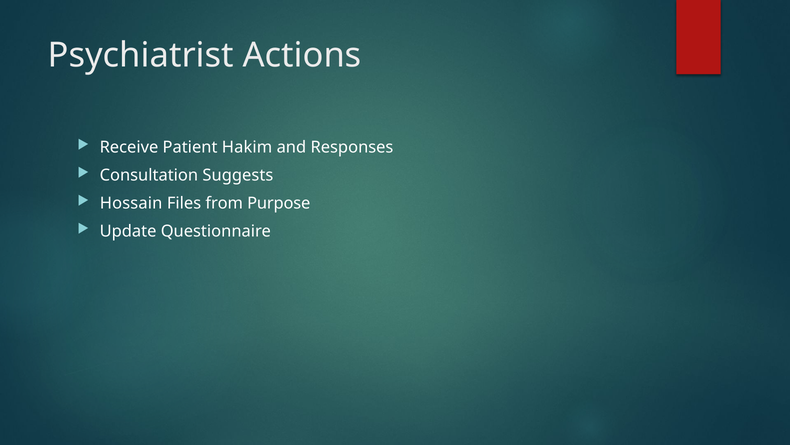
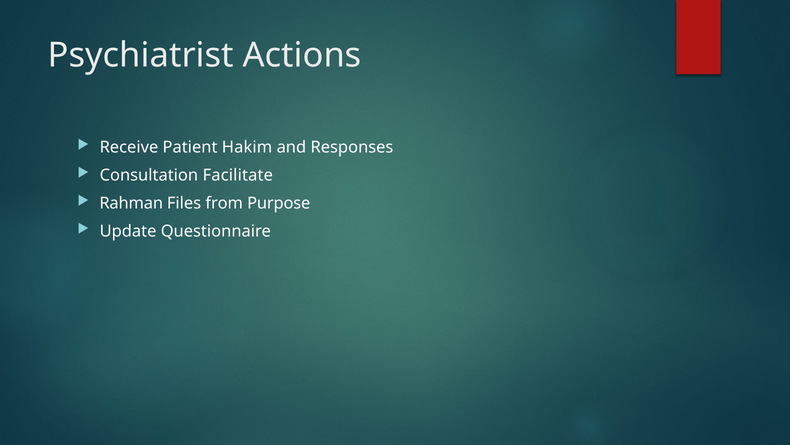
Suggests: Suggests -> Facilitate
Hossain: Hossain -> Rahman
